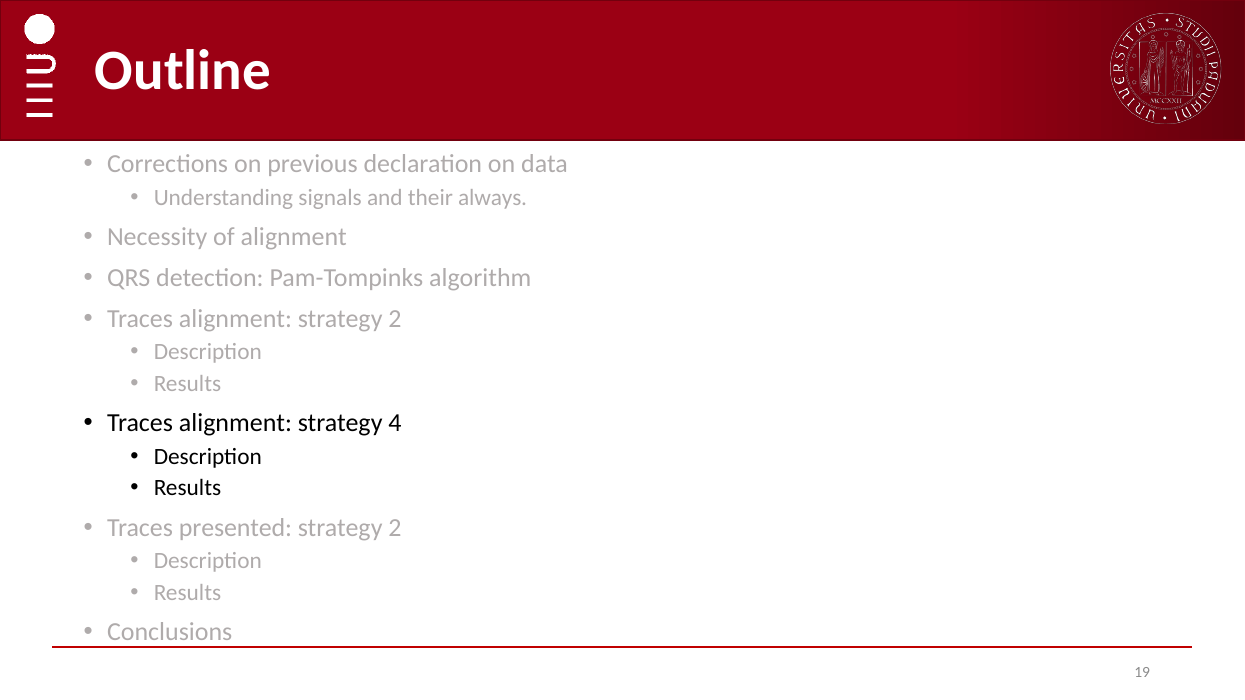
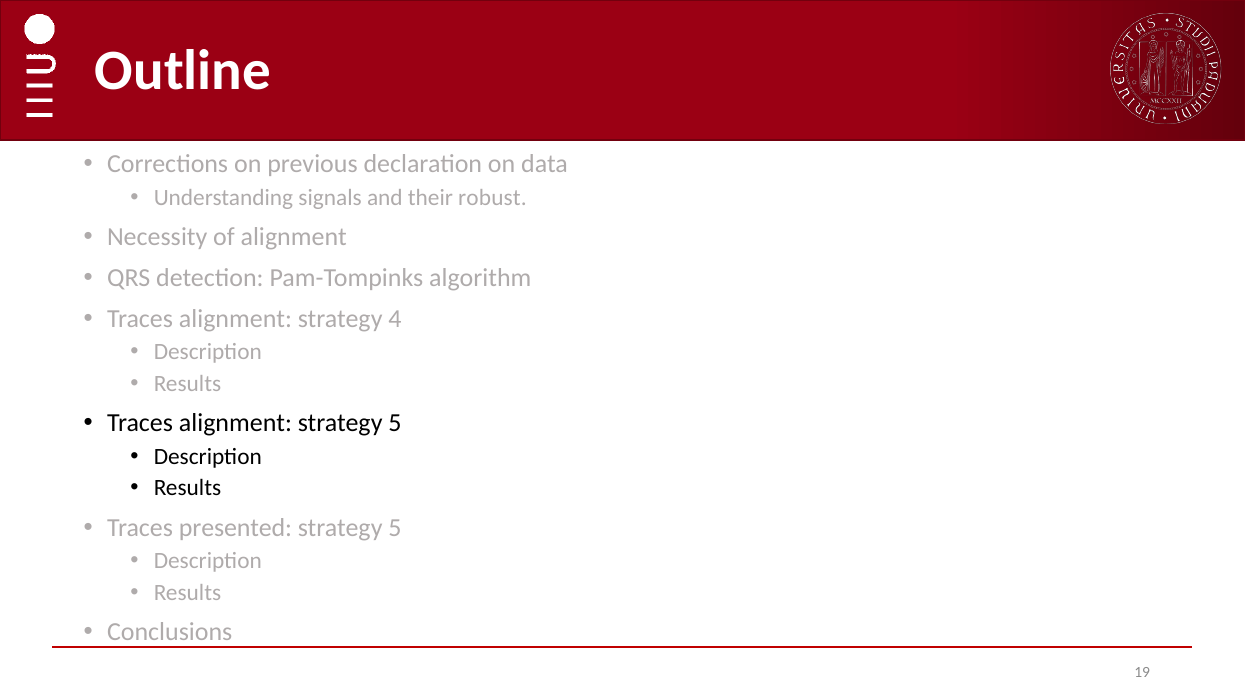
always: always -> robust
alignment strategy 2: 2 -> 4
alignment strategy 4: 4 -> 5
2 at (395, 528): 2 -> 5
